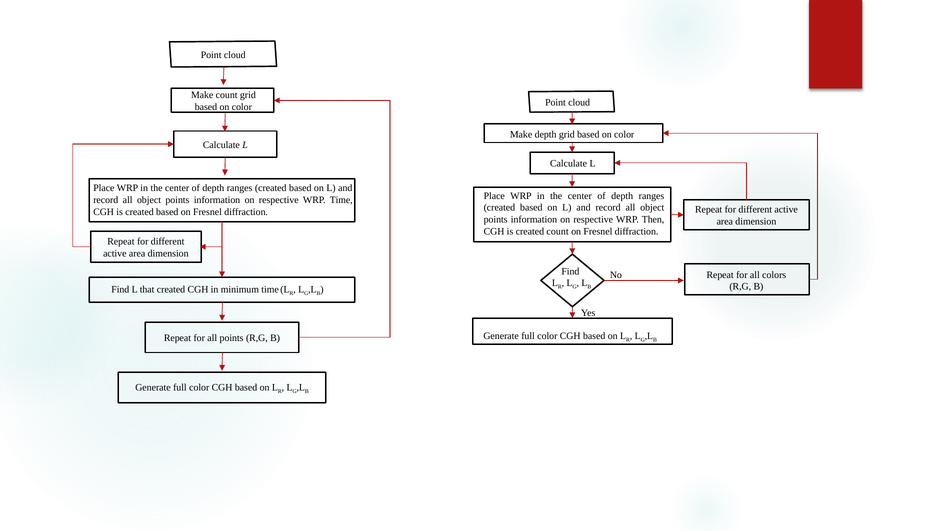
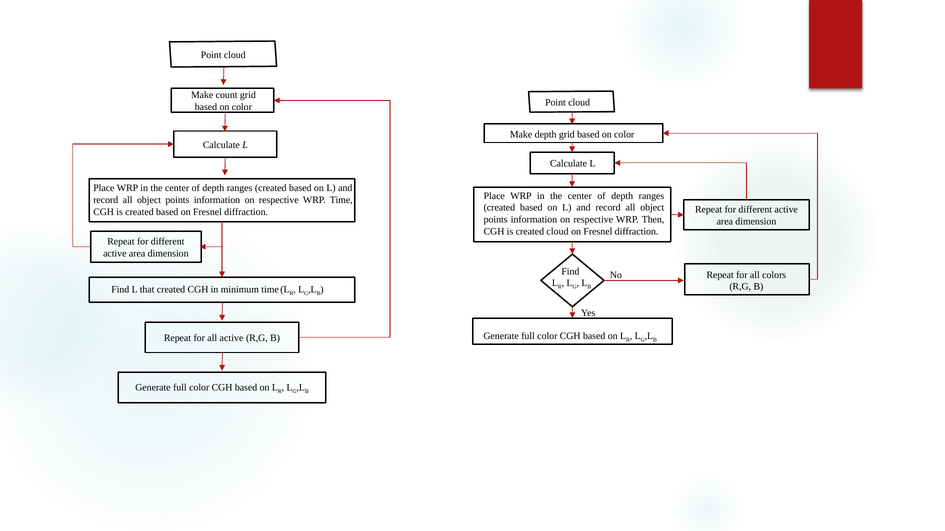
created count: count -> cloud
all points: points -> active
